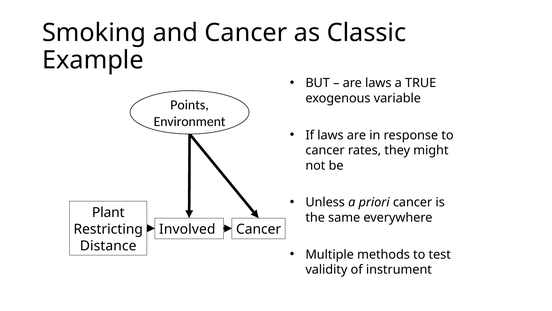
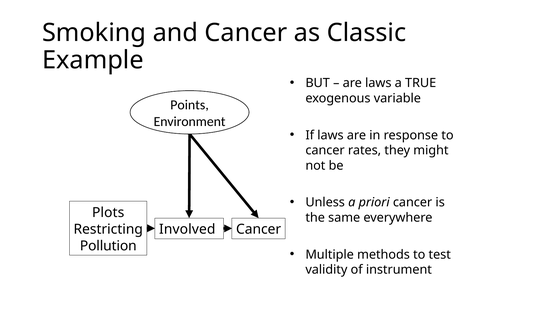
Plant: Plant -> Plots
Distance: Distance -> Pollution
